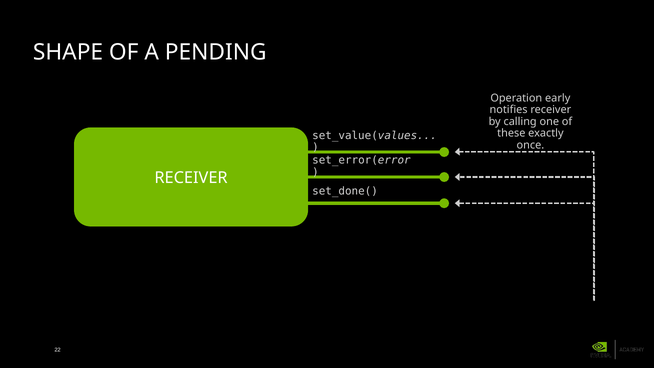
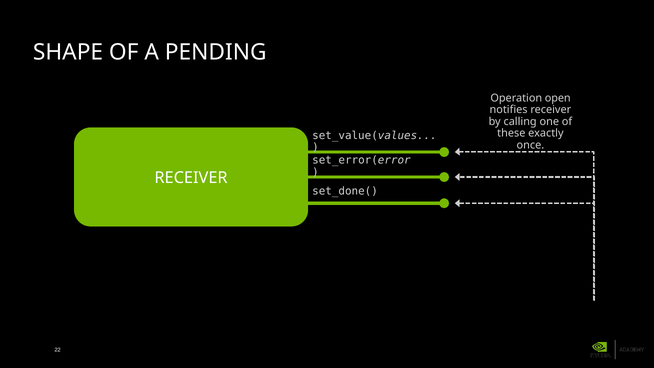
early: early -> open
